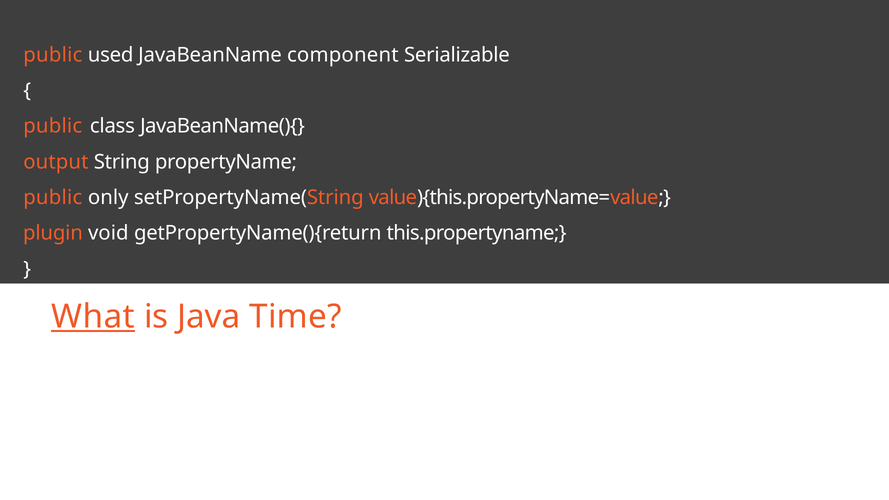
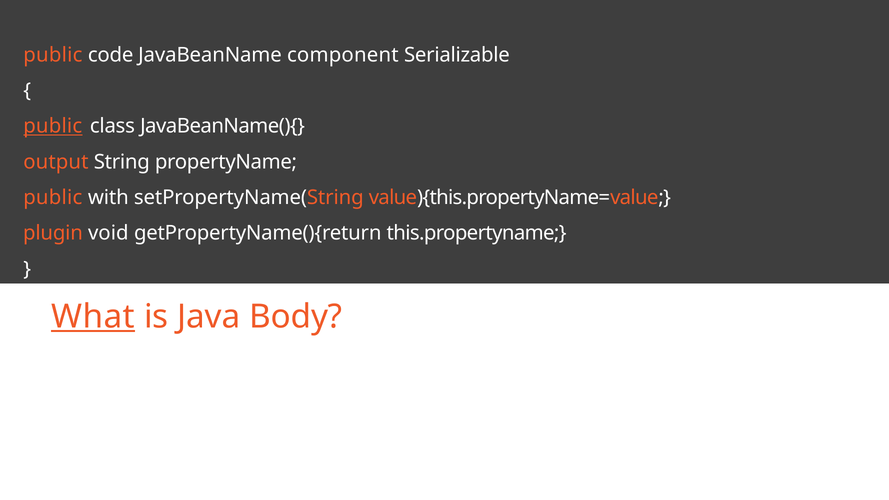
used: used -> code
public at (53, 126) underline: none -> present
only: only -> with
Time: Time -> Body
